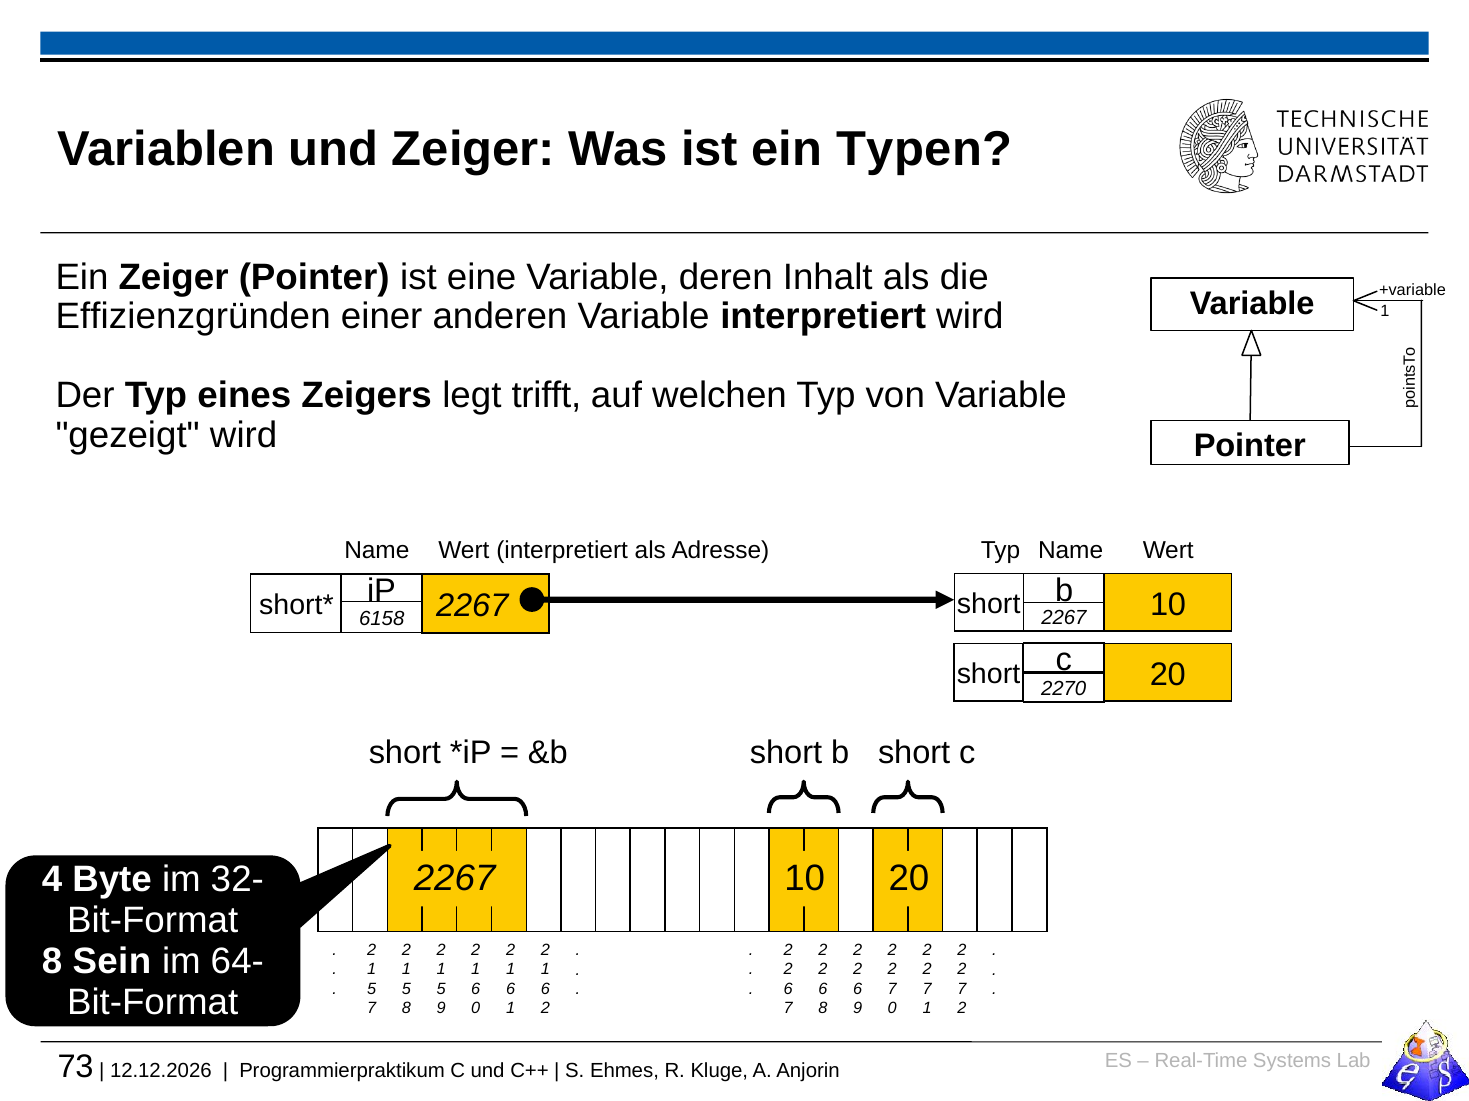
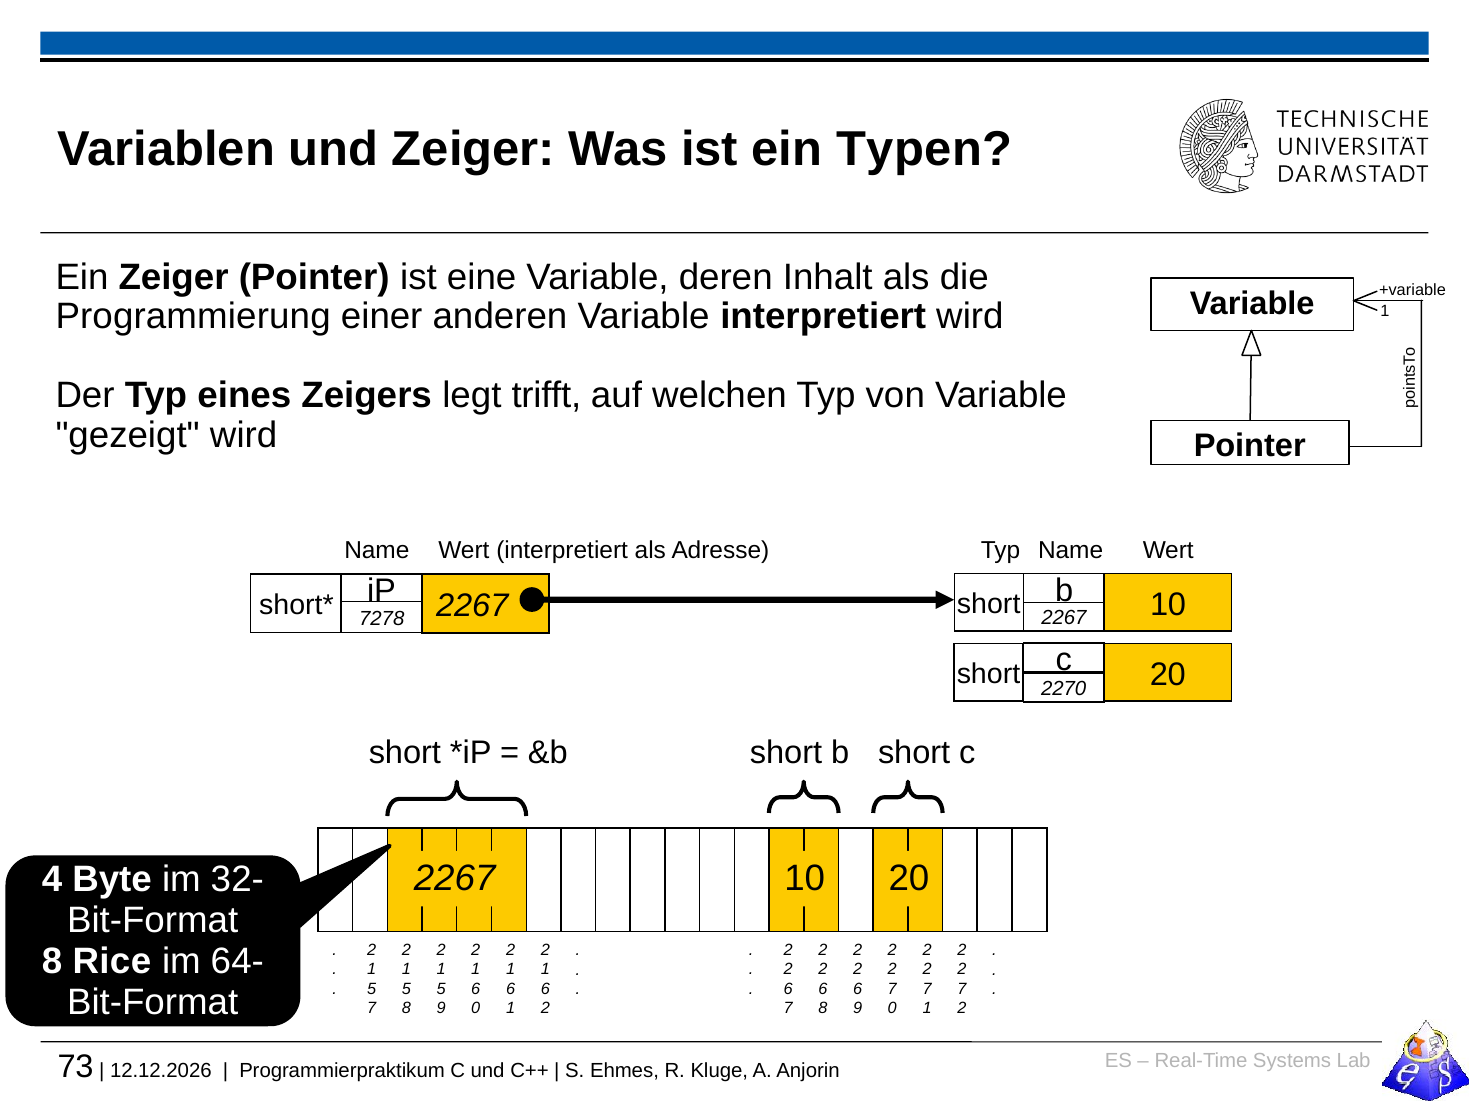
Effizienzgründen: Effizienzgründen -> Programmierung
6158: 6158 -> 7278
Sein: Sein -> Rice
